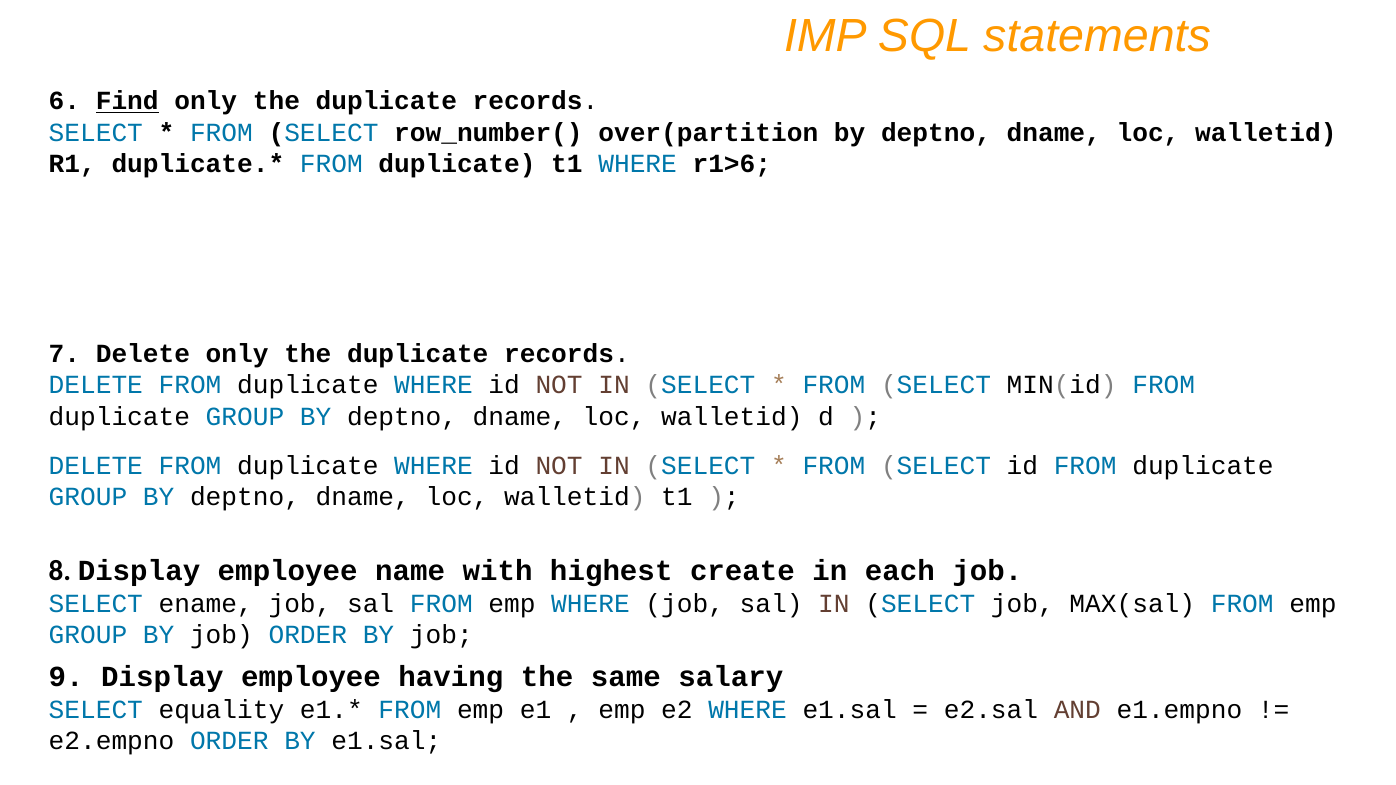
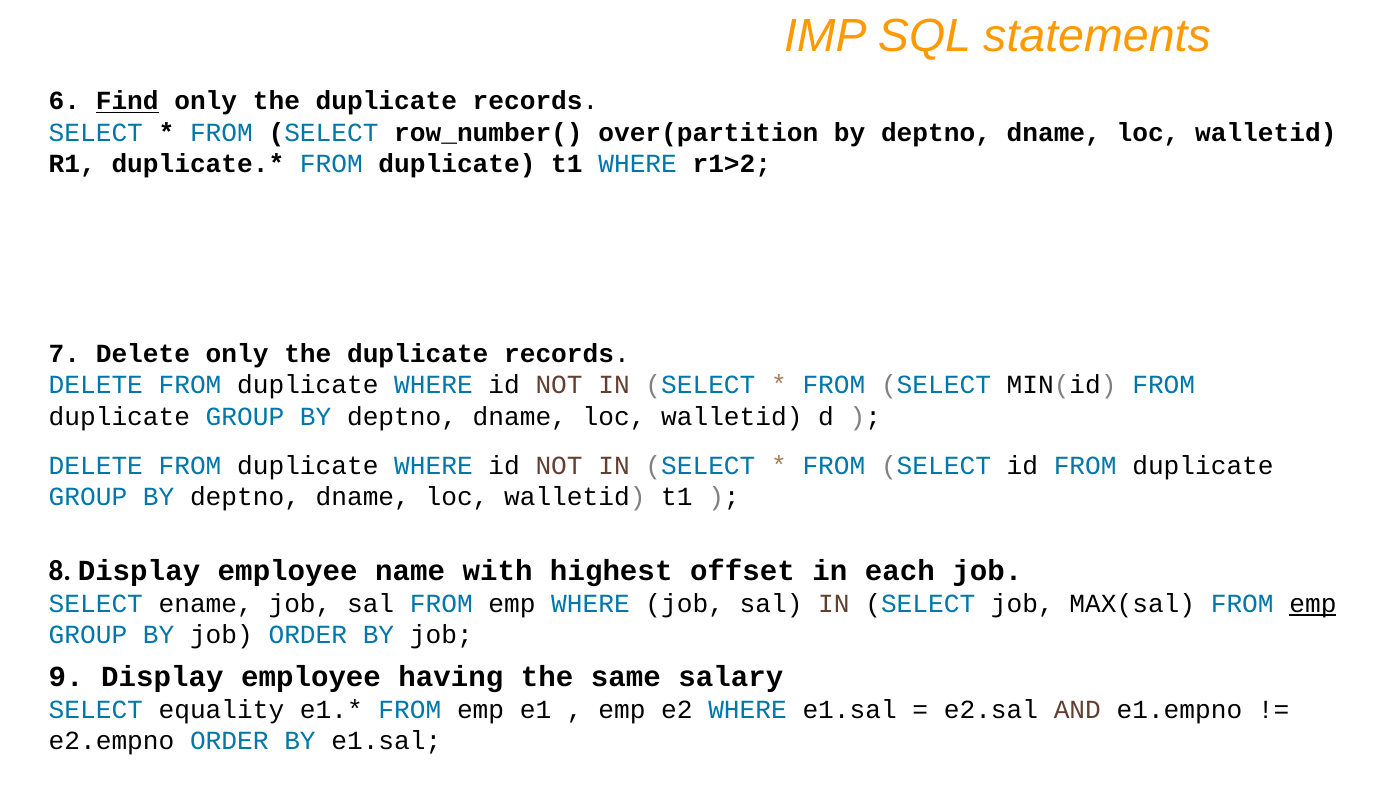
r1>6: r1>6 -> r1>2
create: create -> offset
emp at (1313, 604) underline: none -> present
